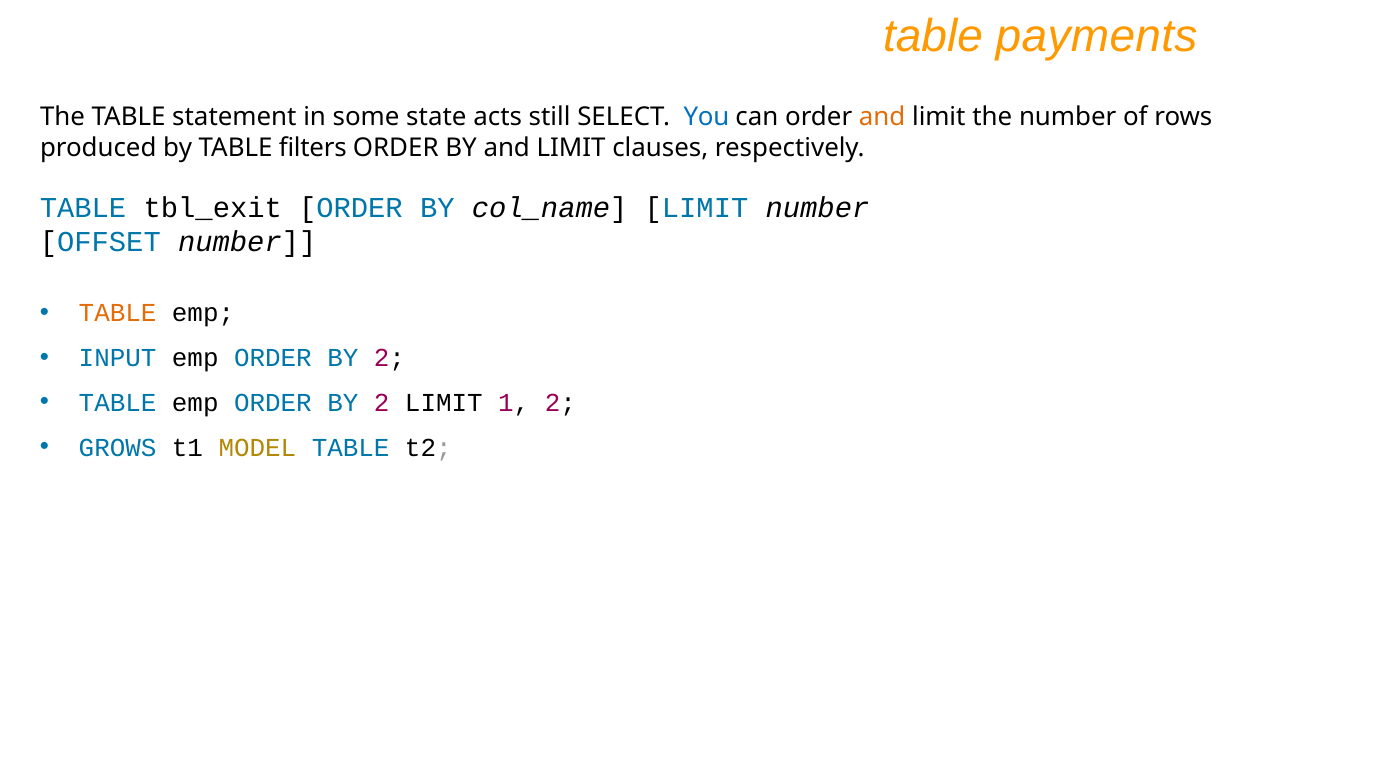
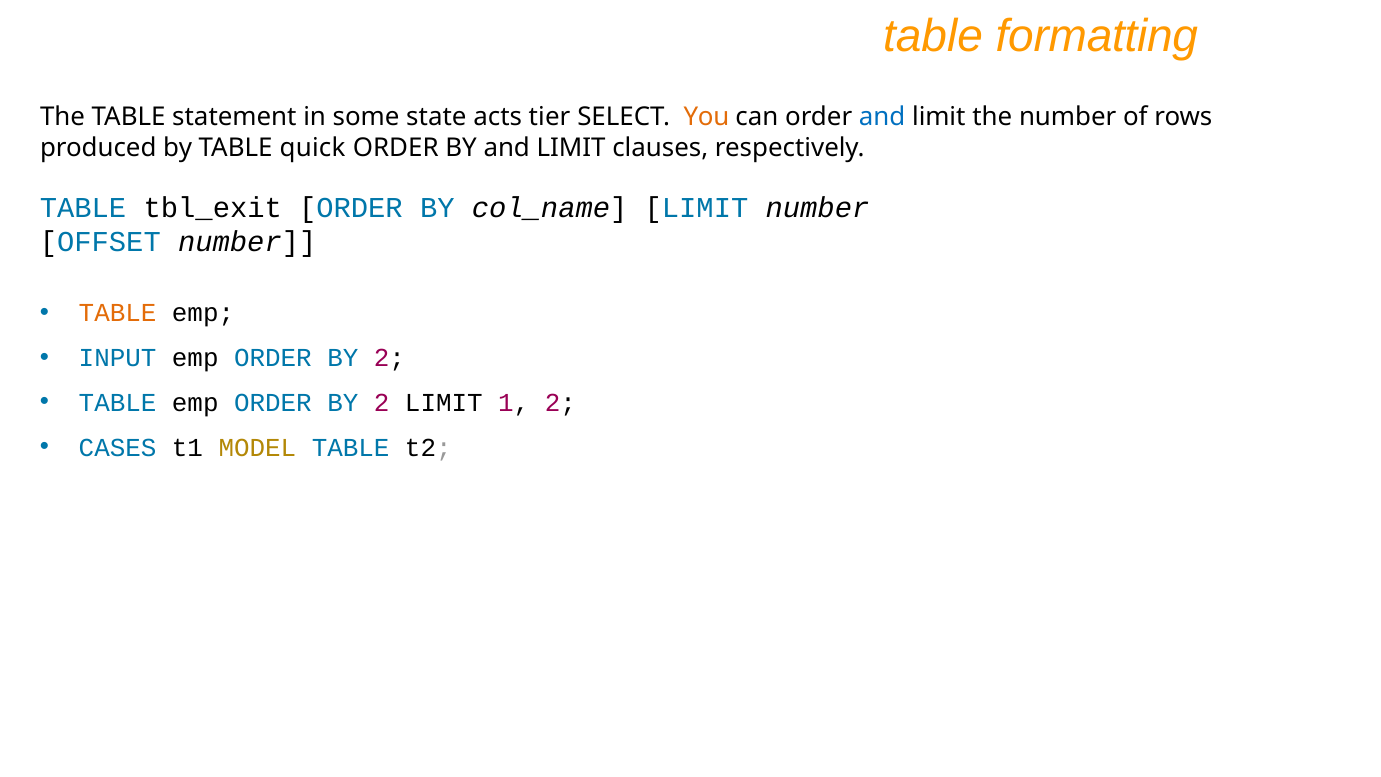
payments: payments -> formatting
still: still -> tier
You colour: blue -> orange
and at (882, 117) colour: orange -> blue
filters: filters -> quick
GROWS: GROWS -> CASES
